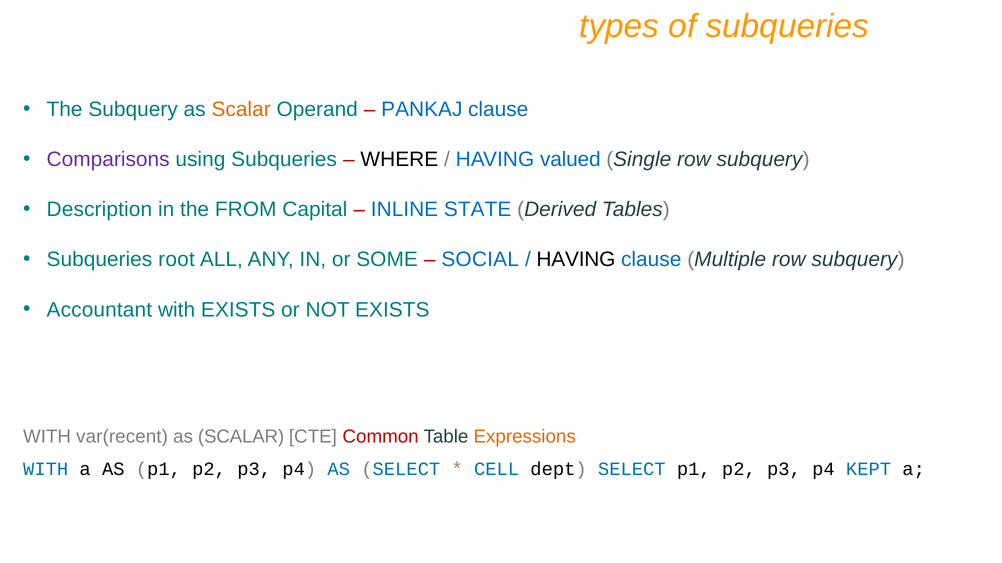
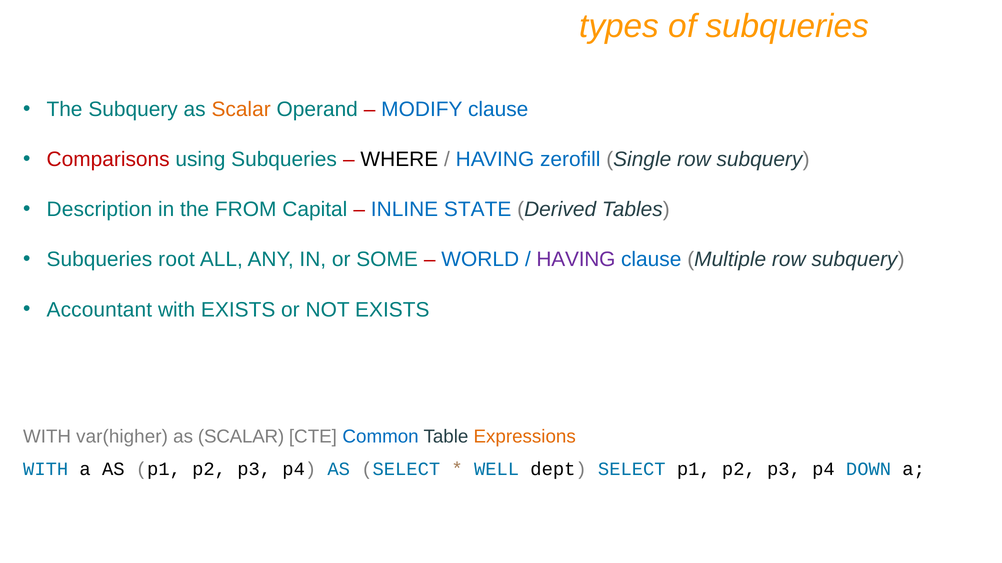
PANKAJ: PANKAJ -> MODIFY
Comparisons colour: purple -> red
valued: valued -> zerofill
SOCIAL: SOCIAL -> WORLD
HAVING at (576, 260) colour: black -> purple
var(recent: var(recent -> var(higher
Common colour: red -> blue
CELL: CELL -> WELL
KEPT: KEPT -> DOWN
